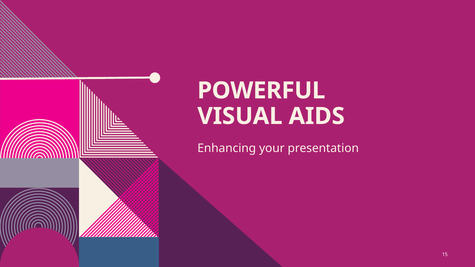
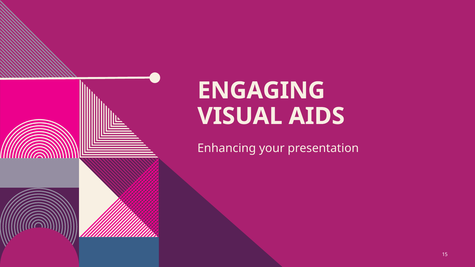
POWERFUL: POWERFUL -> ENGAGING
